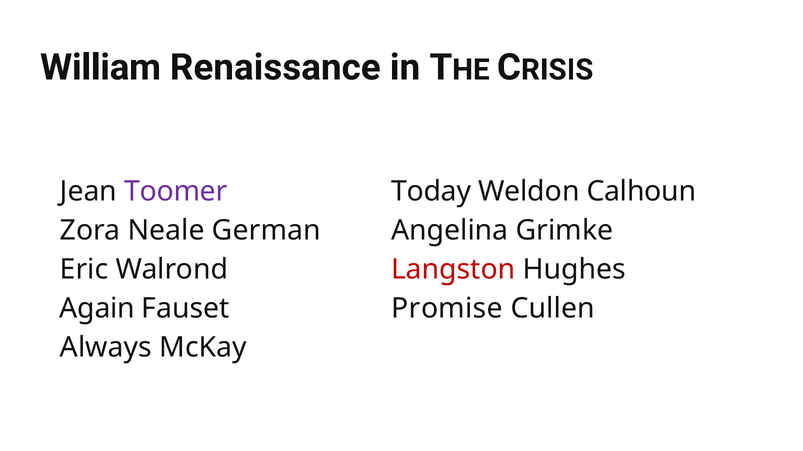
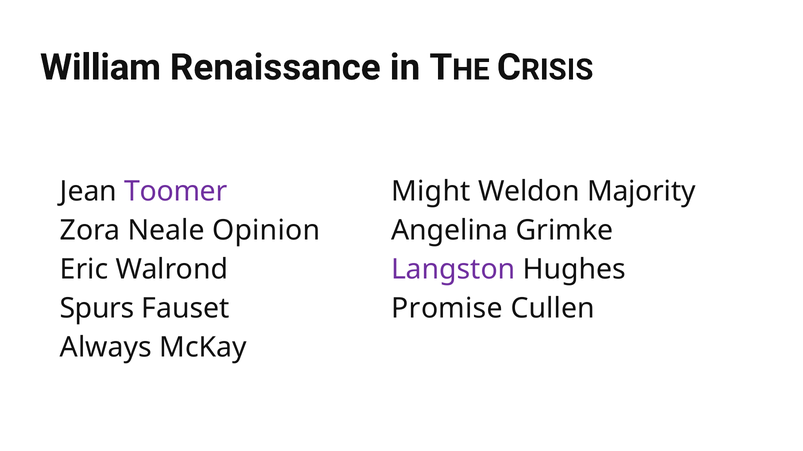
Today: Today -> Might
Calhoun: Calhoun -> Majority
German: German -> Opinion
Langston colour: red -> purple
Again: Again -> Spurs
